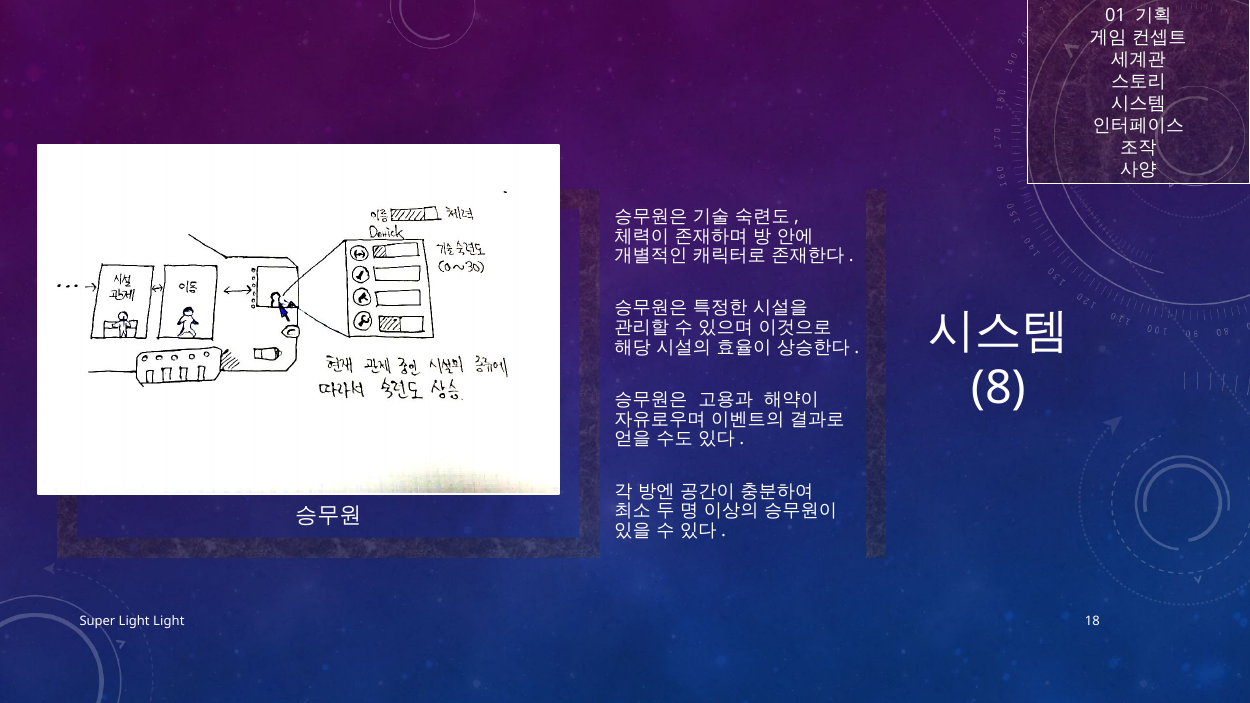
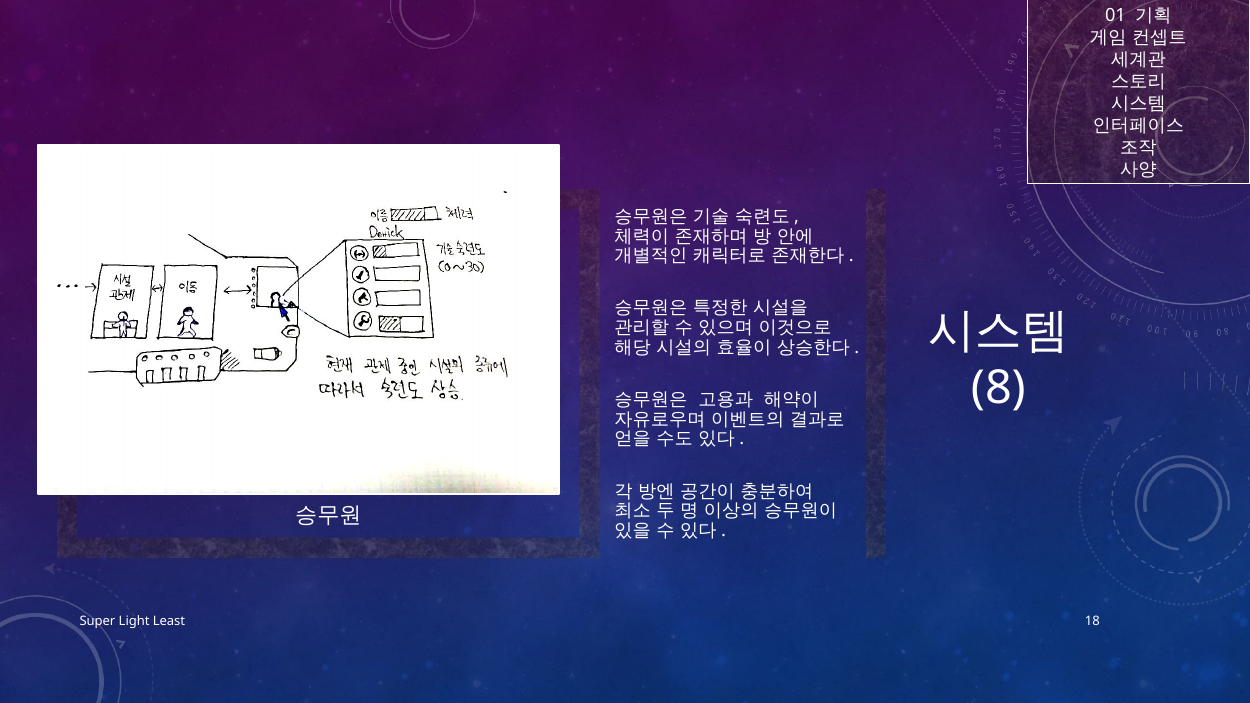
Light Light: Light -> Least
